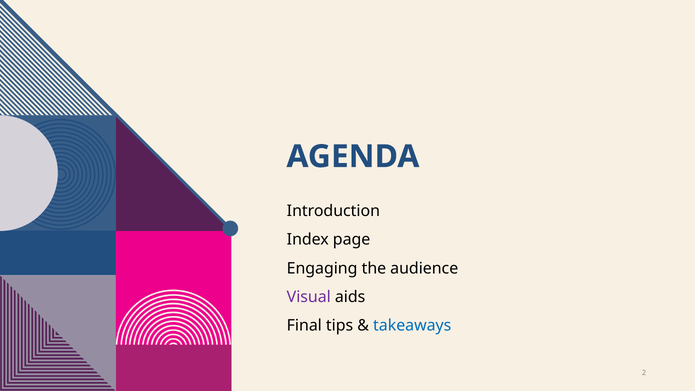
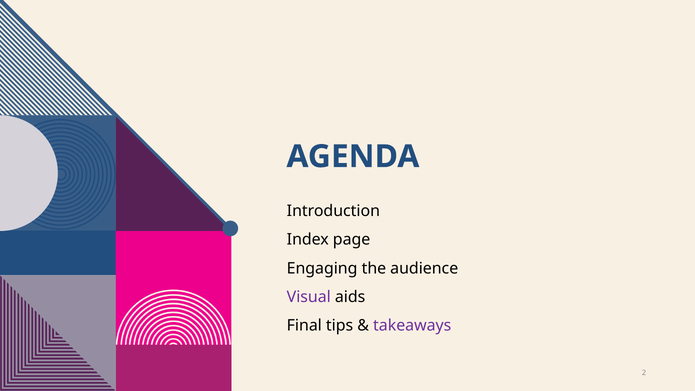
takeaways colour: blue -> purple
